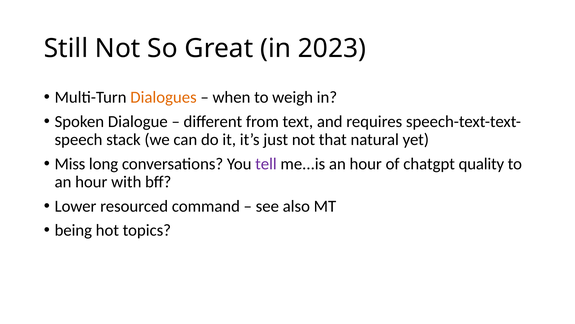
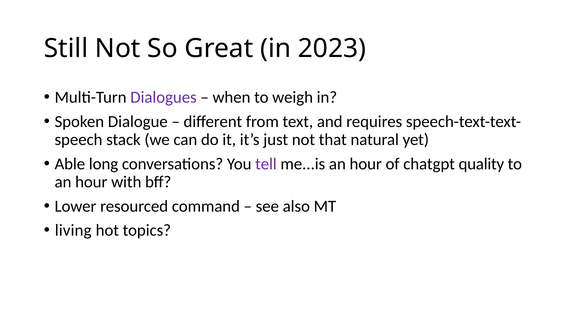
Dialogues colour: orange -> purple
Miss: Miss -> Able
being: being -> living
